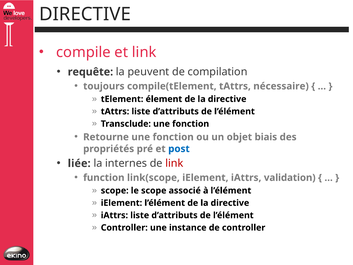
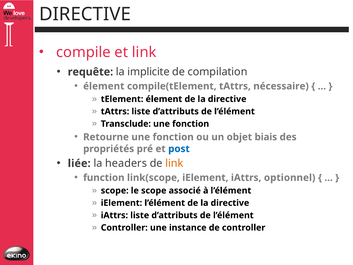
peuvent: peuvent -> implicite
toujours at (104, 86): toujours -> élement
internes: internes -> headers
link at (174, 163) colour: red -> orange
validation: validation -> optionnel
